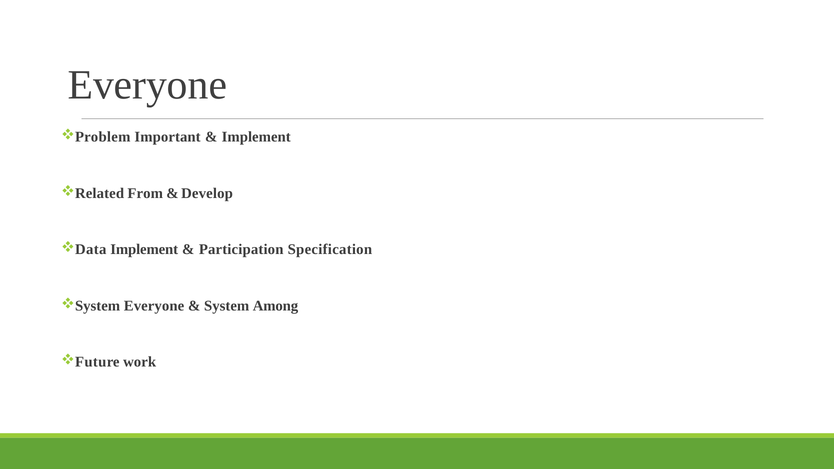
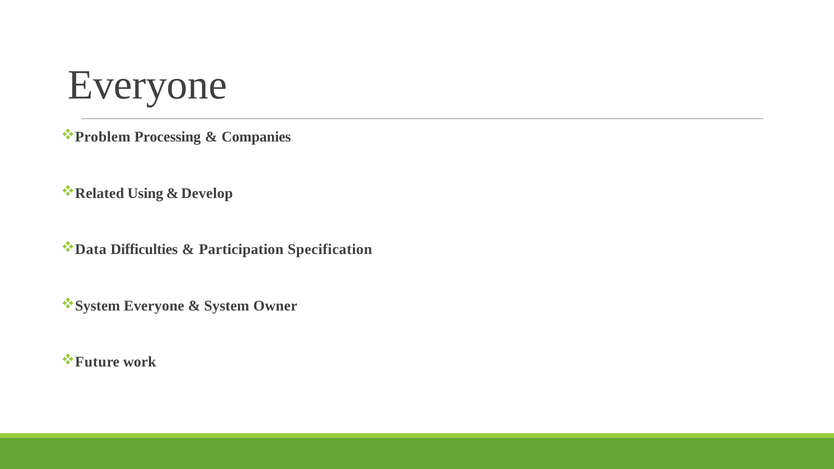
Important: Important -> Processing
Implement at (256, 137): Implement -> Companies
From: From -> Using
Implement at (144, 250): Implement -> Difficulties
Among: Among -> Owner
